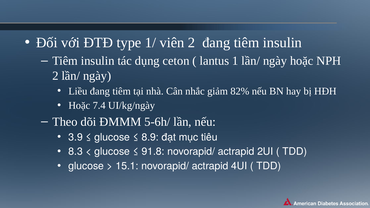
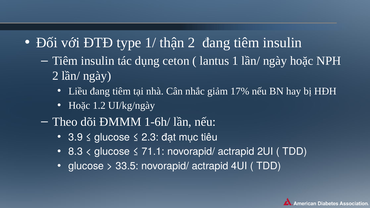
viên: viên -> thận
82%: 82% -> 17%
7.4: 7.4 -> 1.2
5-6h/: 5-6h/ -> 1-6h/
8.9: 8.9 -> 2.3
91.8: 91.8 -> 71.1
15.1: 15.1 -> 33.5
